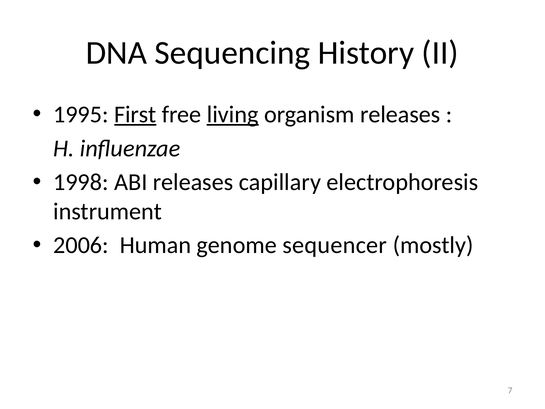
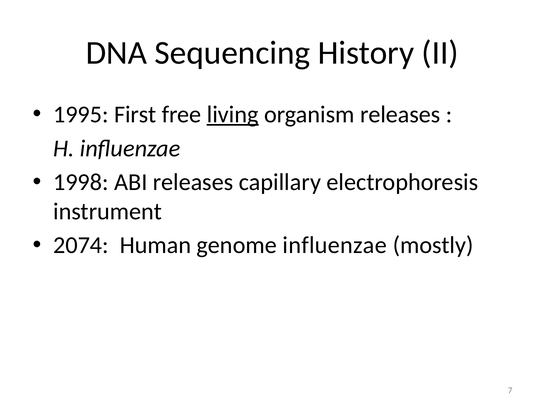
First underline: present -> none
2006: 2006 -> 2074
genome sequencer: sequencer -> influenzae
